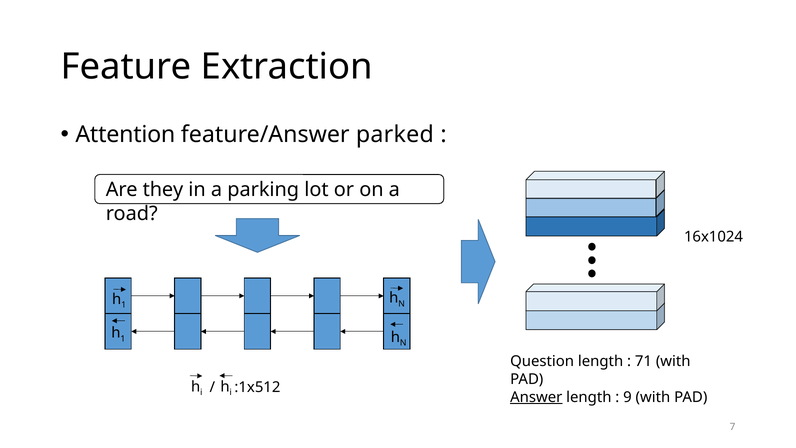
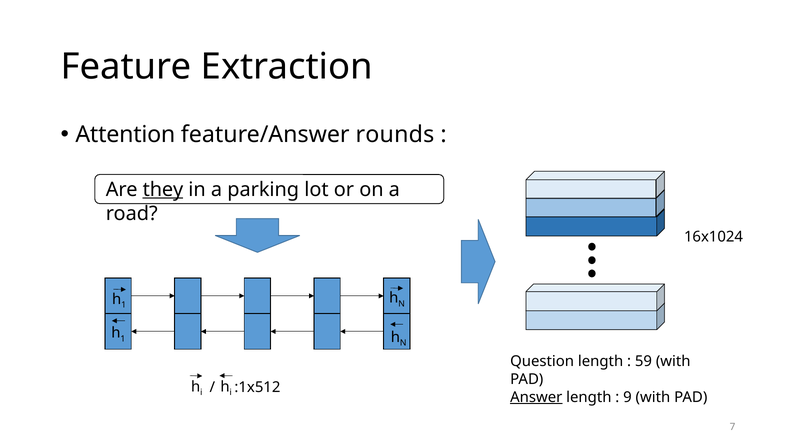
parked: parked -> rounds
they underline: none -> present
71: 71 -> 59
